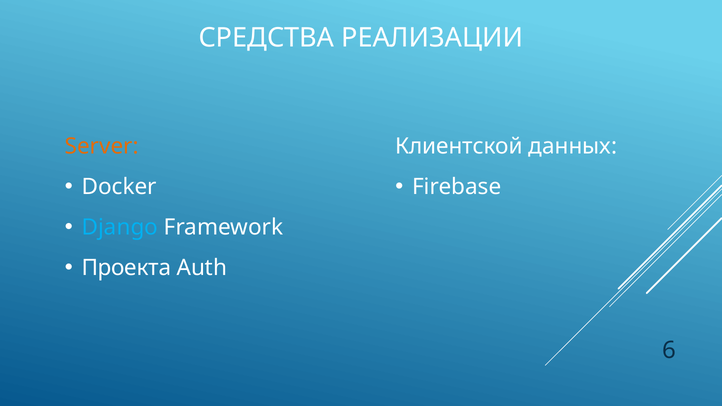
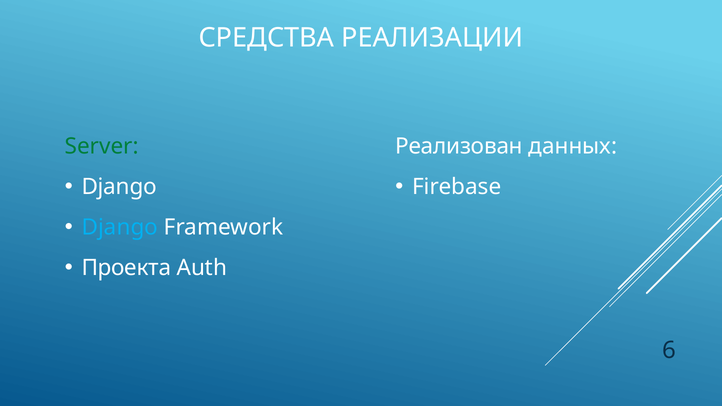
Server colour: orange -> green
Клиентской: Клиентской -> Реализован
Docker at (119, 187): Docker -> Django
